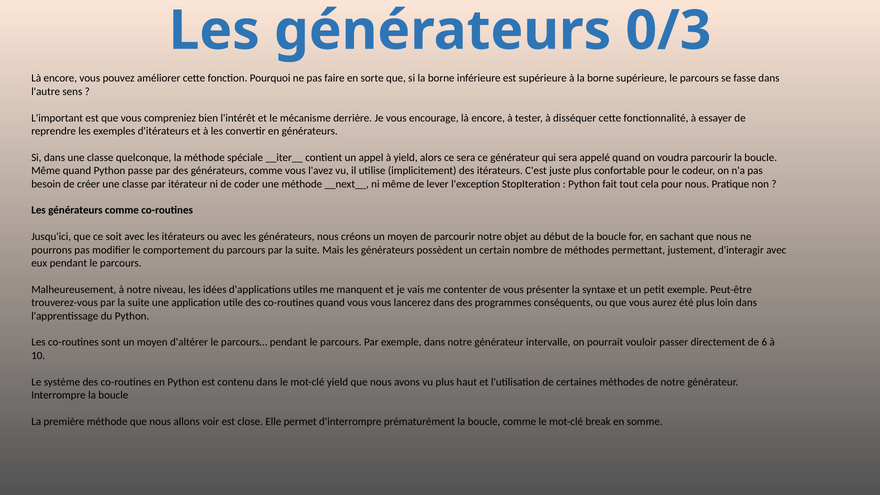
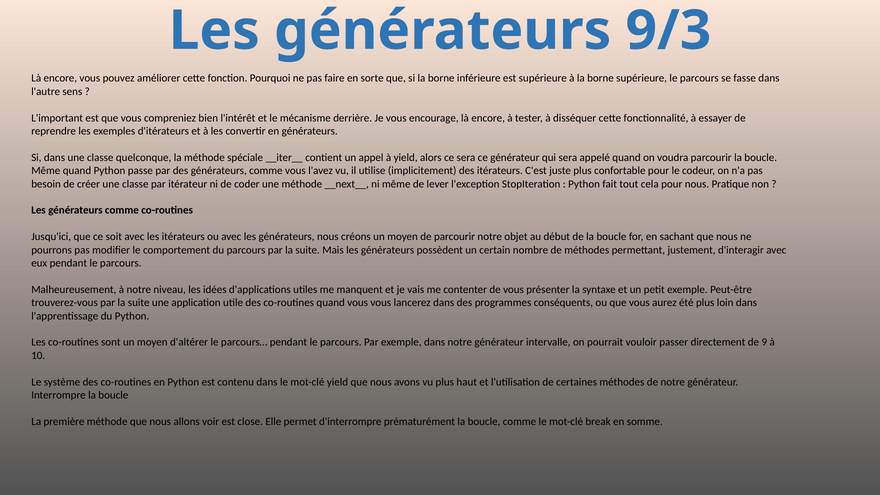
0/3: 0/3 -> 9/3
6: 6 -> 9
